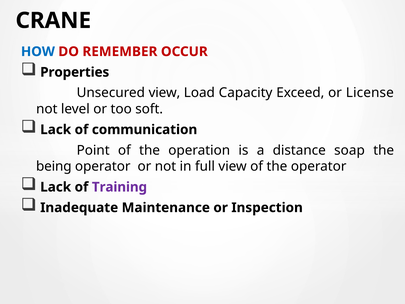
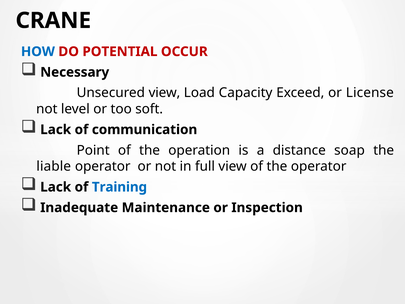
REMEMBER: REMEMBER -> POTENTIAL
Properties: Properties -> Necessary
being: being -> liable
Training colour: purple -> blue
